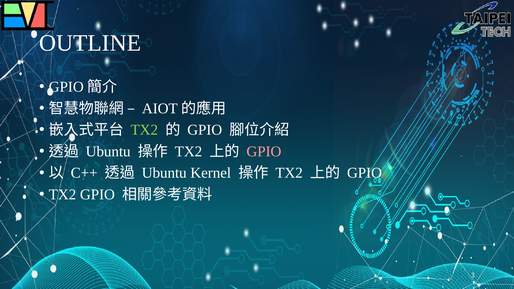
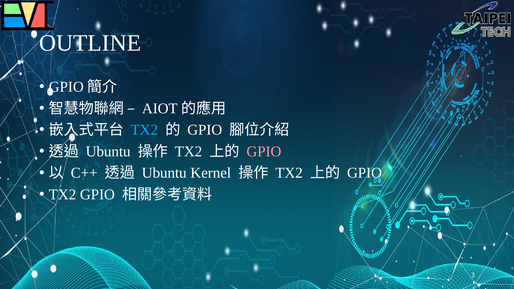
TX2 at (144, 130) colour: light green -> light blue
